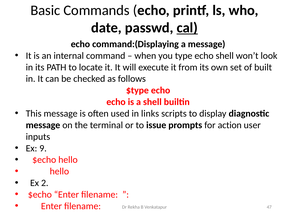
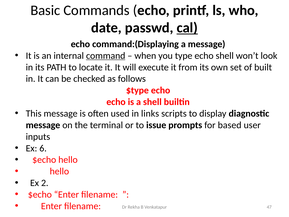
command underline: none -> present
action: action -> based
9: 9 -> 6
